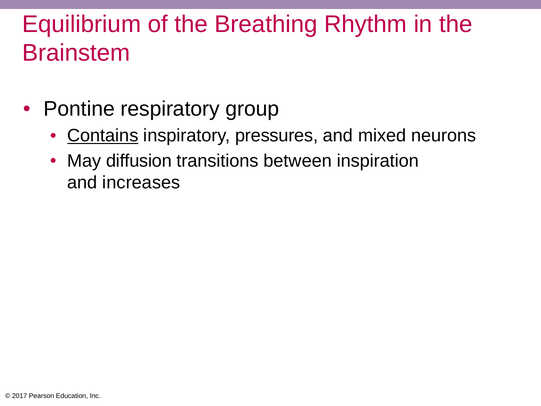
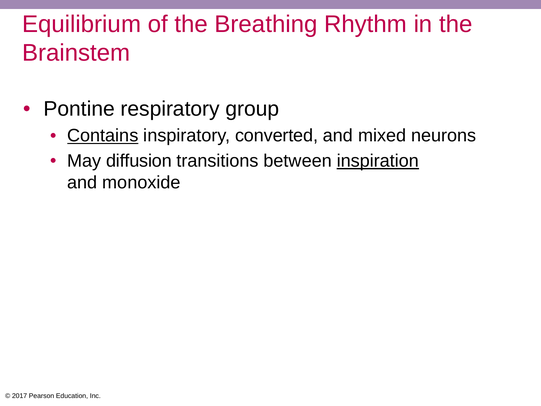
pressures: pressures -> converted
inspiration underline: none -> present
increases: increases -> monoxide
